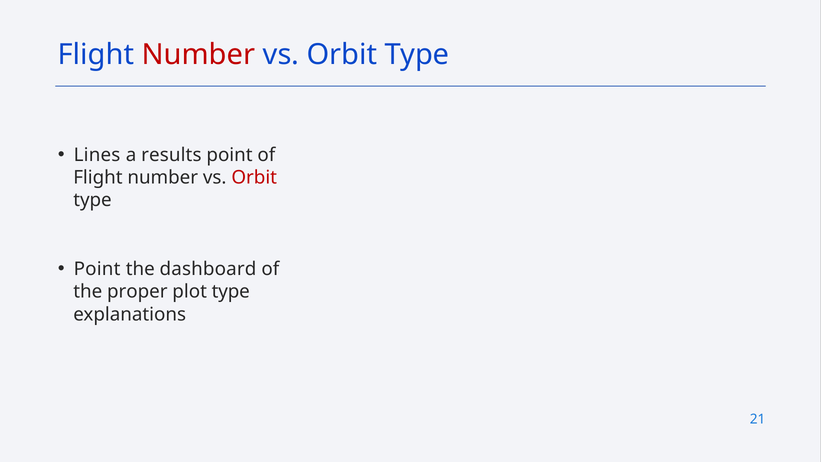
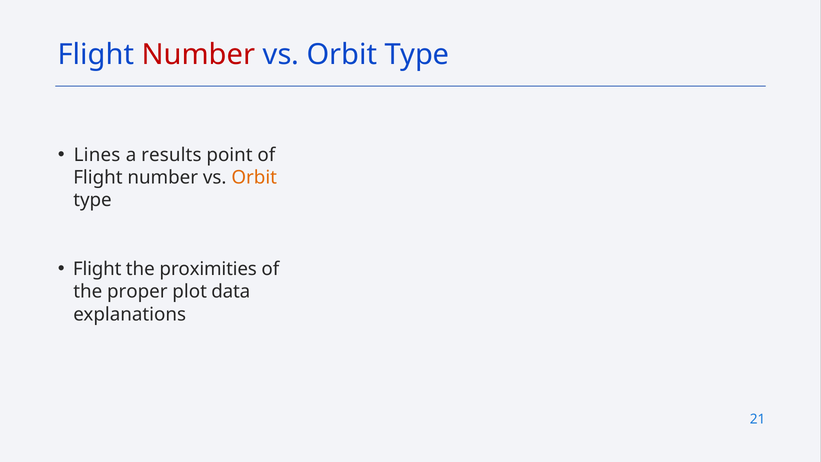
Orbit at (254, 178) colour: red -> orange
Point at (97, 269): Point -> Flight
dashboard: dashboard -> proximities
plot type: type -> data
